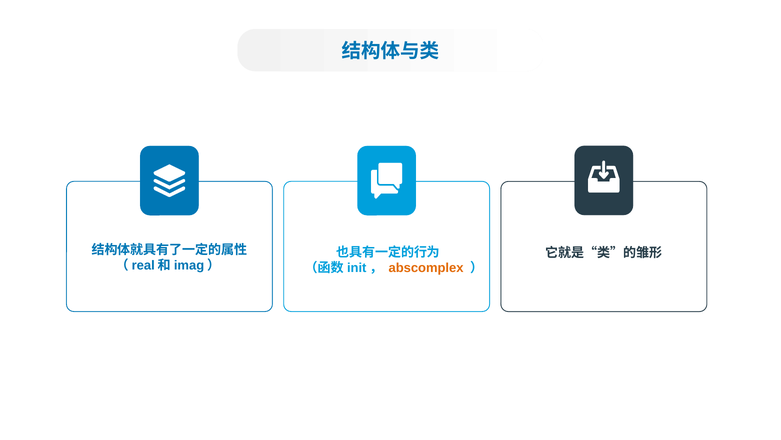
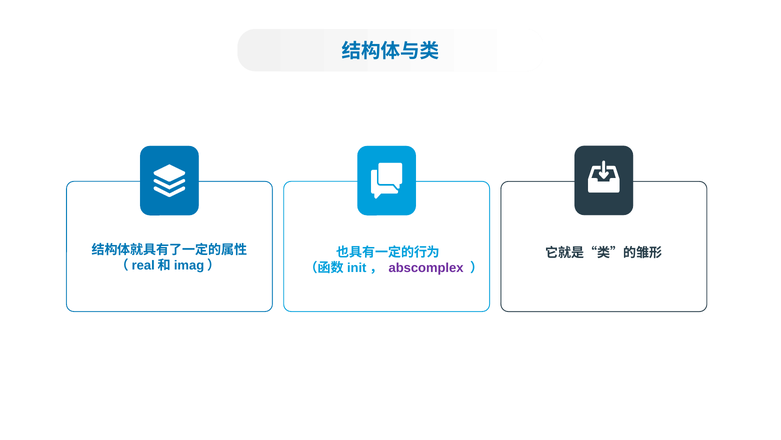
abscomplex colour: orange -> purple
